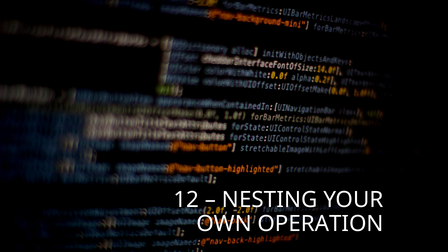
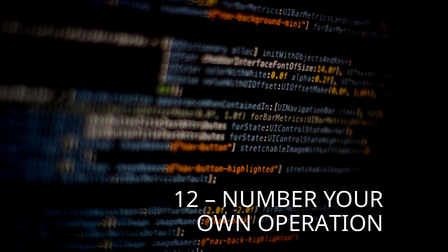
NESTING: NESTING -> NUMBER
